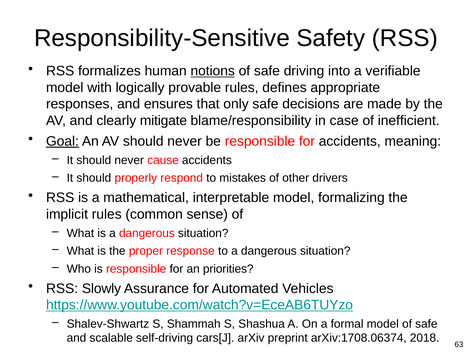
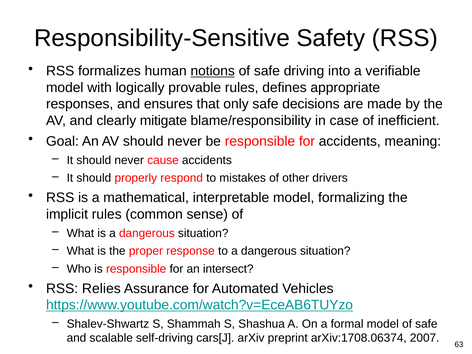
Goal underline: present -> none
priorities: priorities -> intersect
Slowly: Slowly -> Relies
2018: 2018 -> 2007
